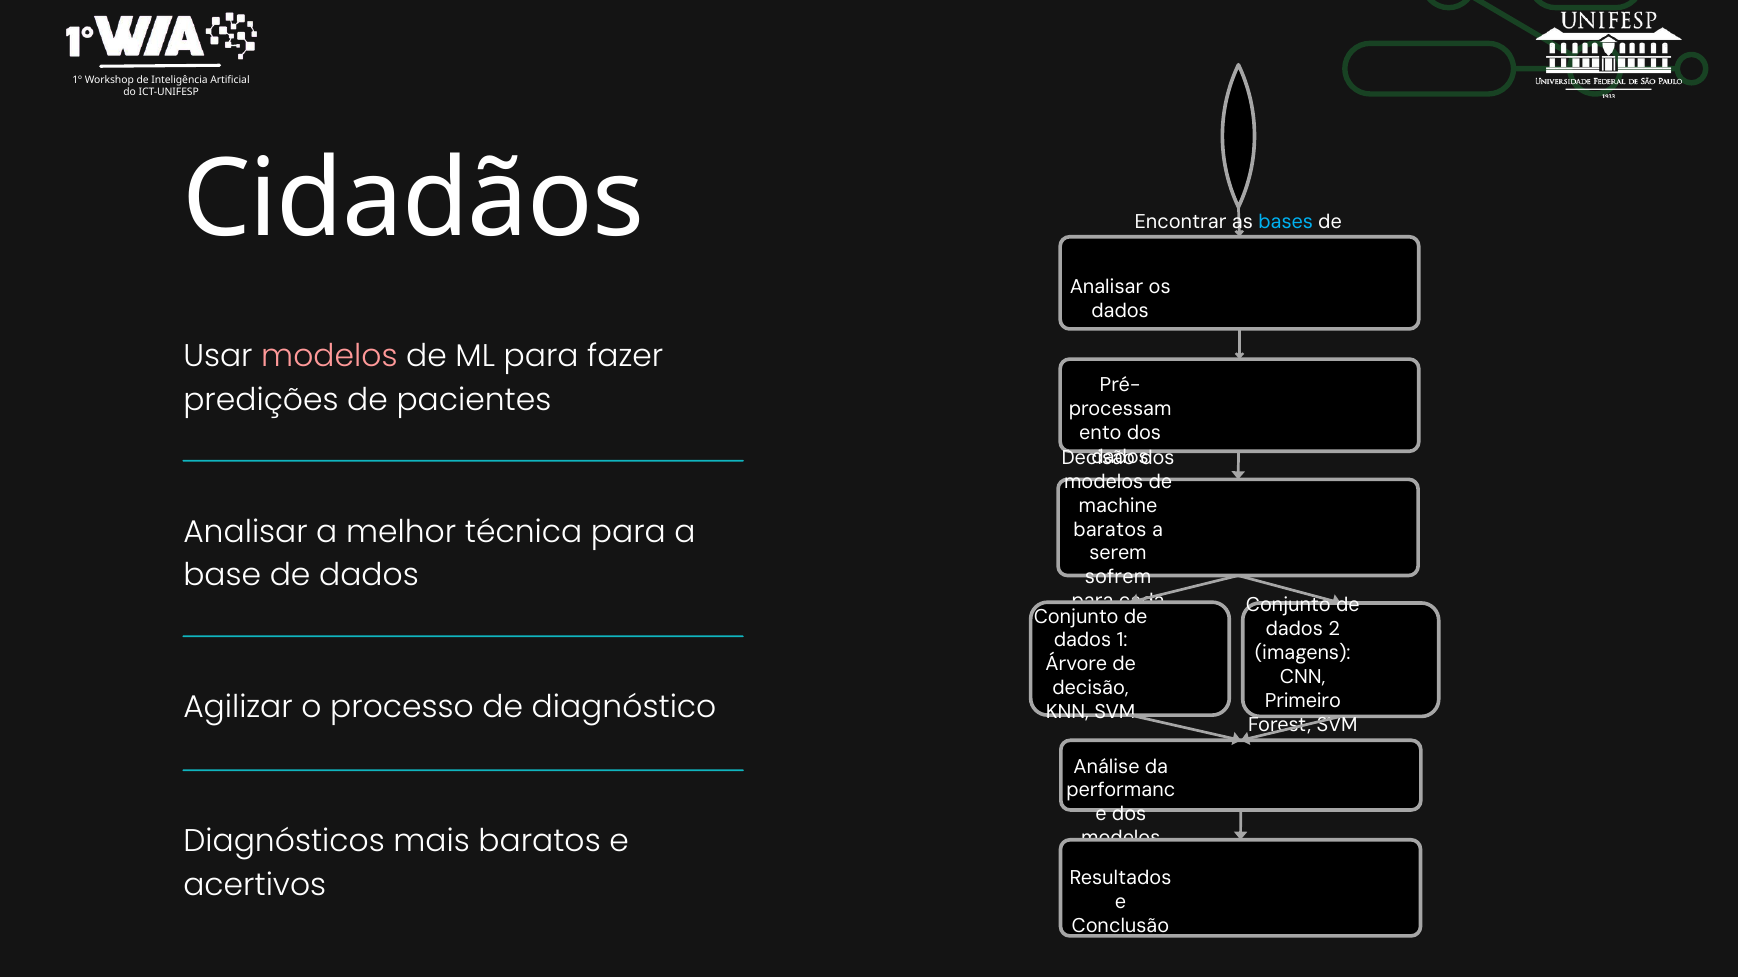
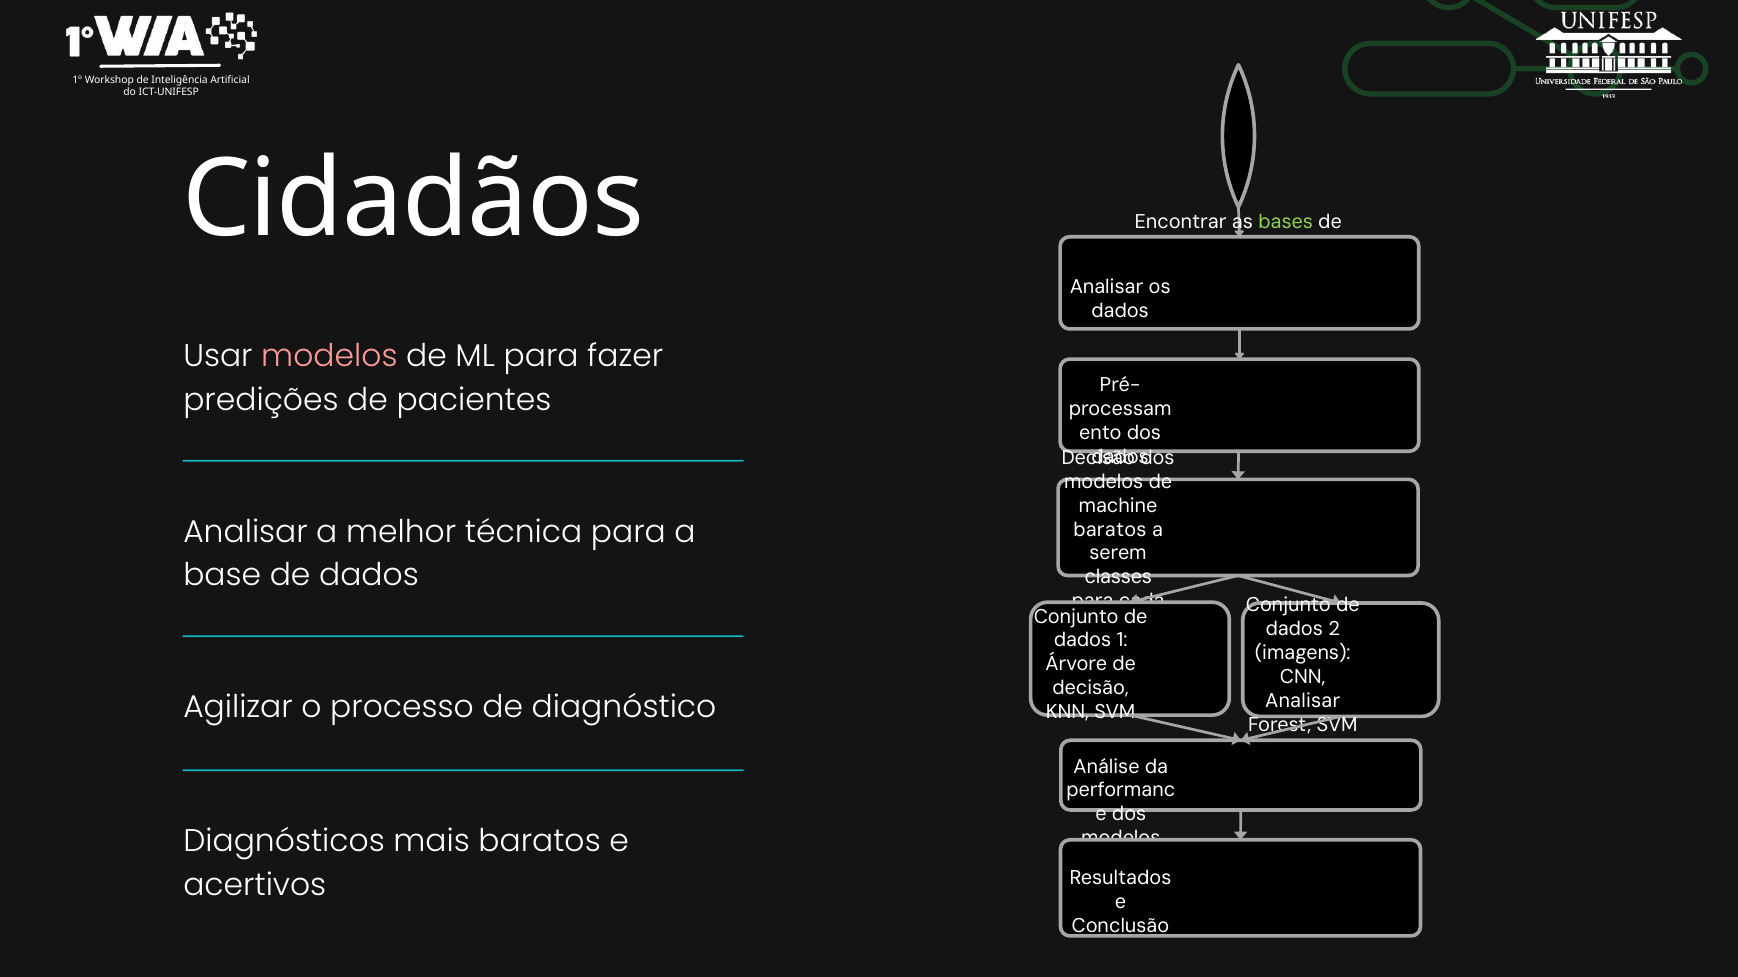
bases colour: light blue -> light green
sofrem: sofrem -> classes
Primeiro at (1303, 701): Primeiro -> Analisar
